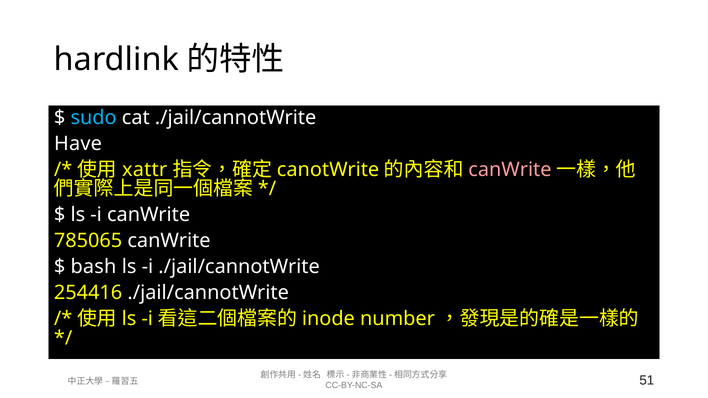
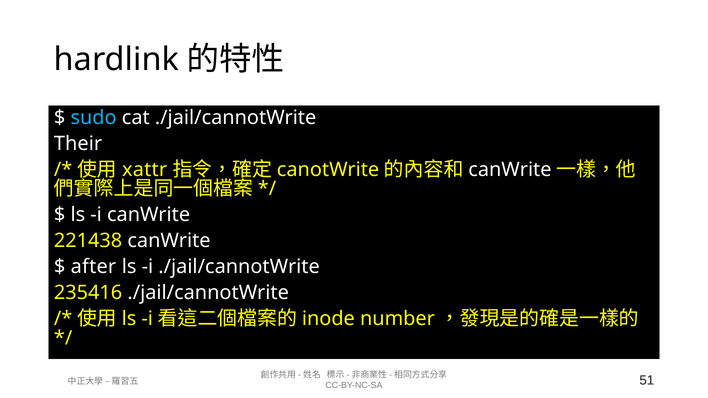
Have: Have -> Their
canWrite at (510, 170) colour: pink -> white
785065: 785065 -> 221438
bash: bash -> after
254416: 254416 -> 235416
